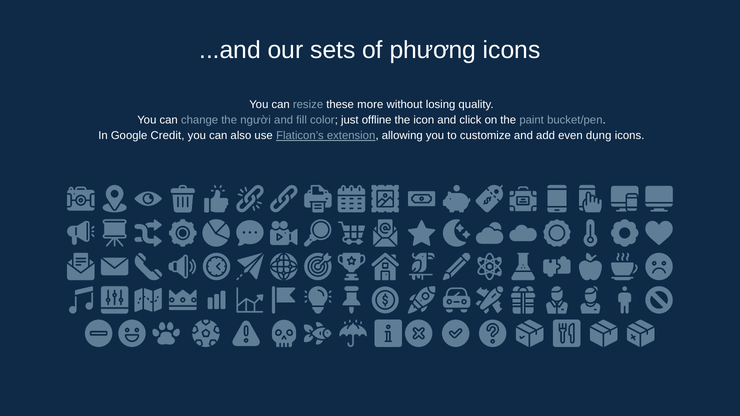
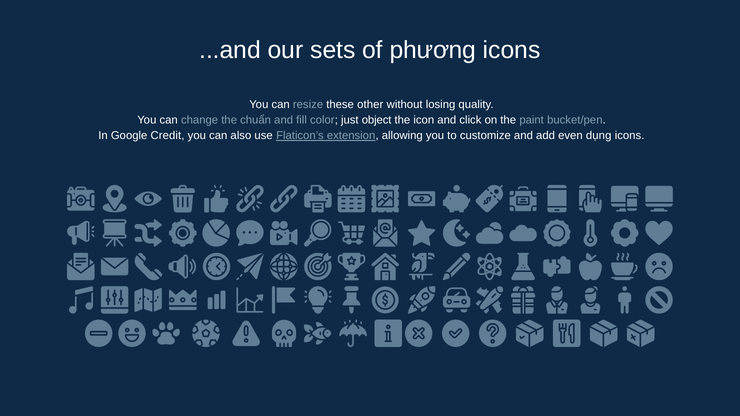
more: more -> other
người: người -> chuẩn
offline: offline -> object
